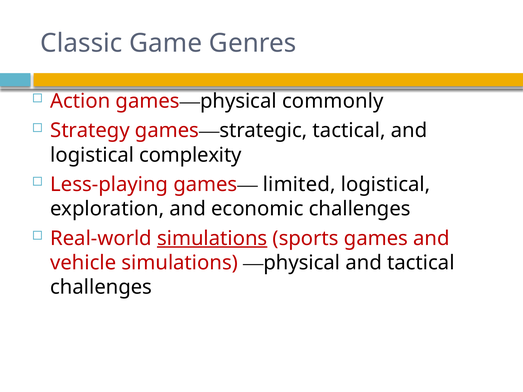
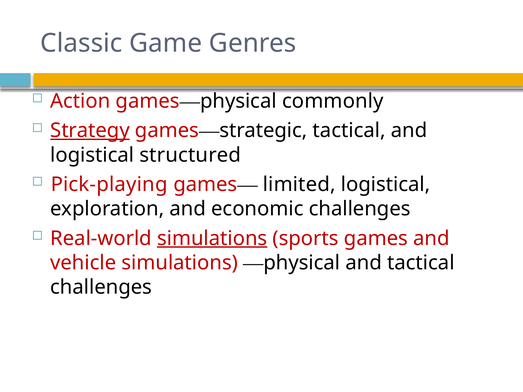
Strategy underline: none -> present
complexity: complexity -> structured
Less-playing: Less-playing -> Pick-playing
